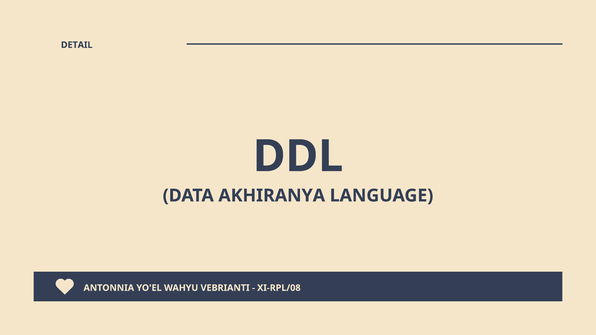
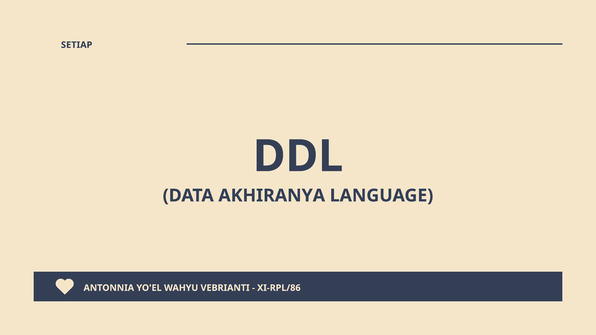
DETAIL: DETAIL -> SETIAP
XI-RPL/08: XI-RPL/08 -> XI-RPL/86
